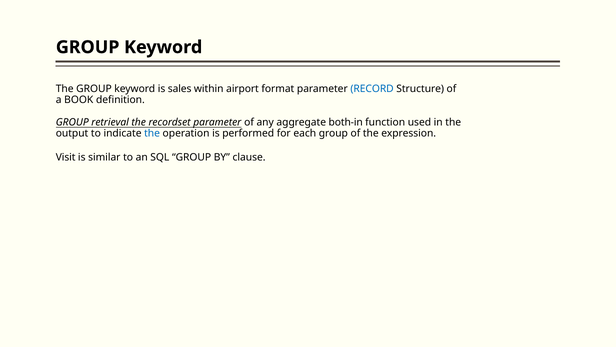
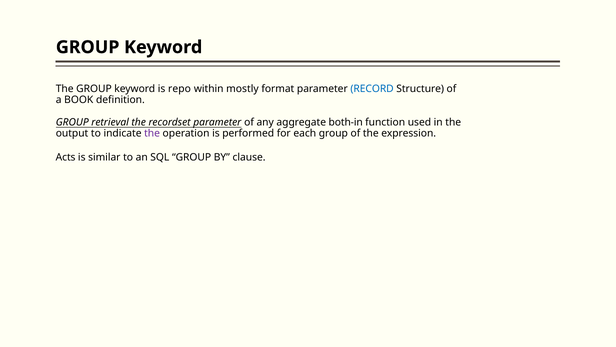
sales: sales -> repo
airport: airport -> mostly
the at (152, 133) colour: blue -> purple
Visit: Visit -> Acts
